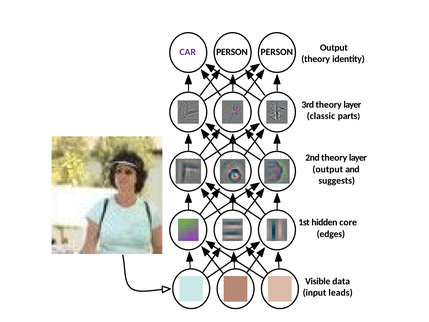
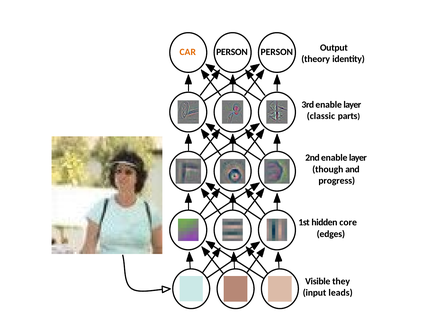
CAR colour: purple -> orange
3rd theory: theory -> enable
2nd theory: theory -> enable
output at (328, 169): output -> though
suggests: suggests -> progress
data: data -> they
